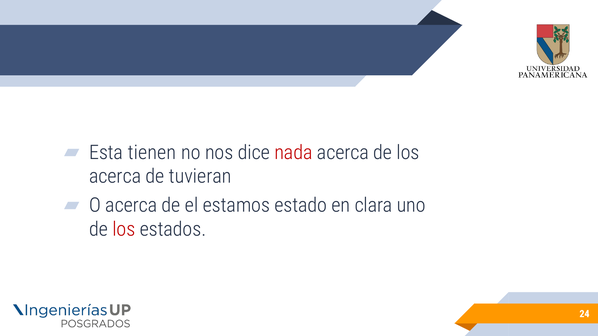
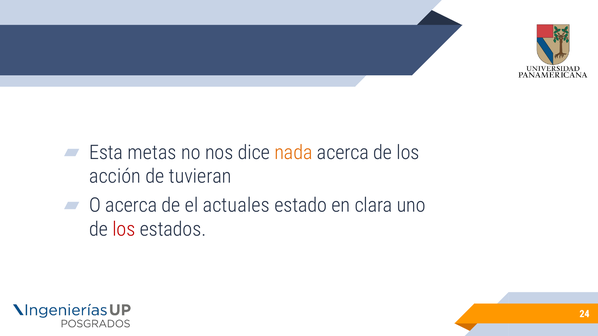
tienen: tienen -> metas
nada colour: red -> orange
acerca at (115, 177): acerca -> acción
estamos: estamos -> actuales
